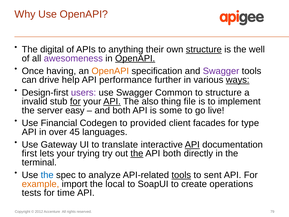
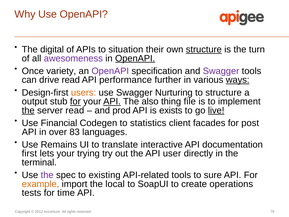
anything: anything -> situation
well: well -> turn
having: having -> variety
OpenAPI at (110, 71) colour: orange -> purple
drive help: help -> read
users colour: purple -> orange
Common: Common -> Nurturing
invalid: invalid -> output
the at (28, 110) underline: none -> present
server easy: easy -> read
and both: both -> prod
some: some -> exists
live underline: none -> present
provided: provided -> statistics
type: type -> post
45: 45 -> 83
Gateway: Gateway -> Remains
API at (192, 145) underline: present -> none
the at (137, 153) underline: present -> none
API both: both -> user
the at (47, 175) colour: blue -> purple
analyze: analyze -> existing
tools at (181, 175) underline: present -> none
sent: sent -> sure
